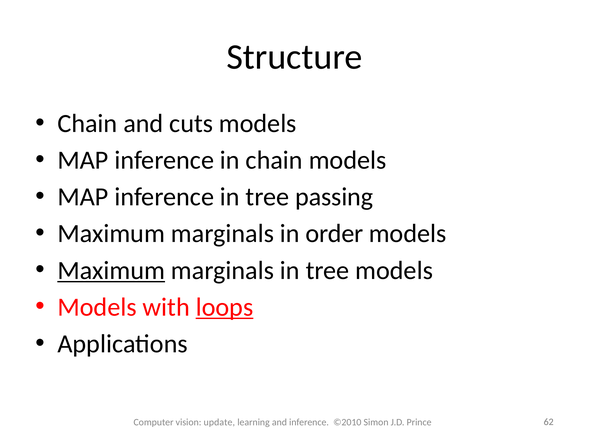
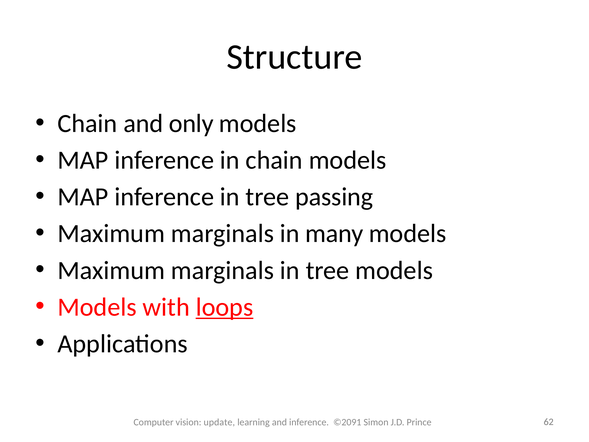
cuts: cuts -> only
order: order -> many
Maximum at (111, 270) underline: present -> none
©2010: ©2010 -> ©2091
